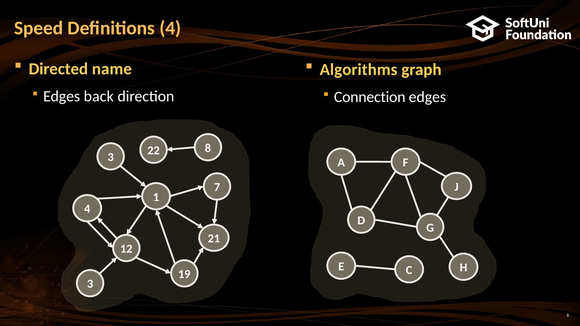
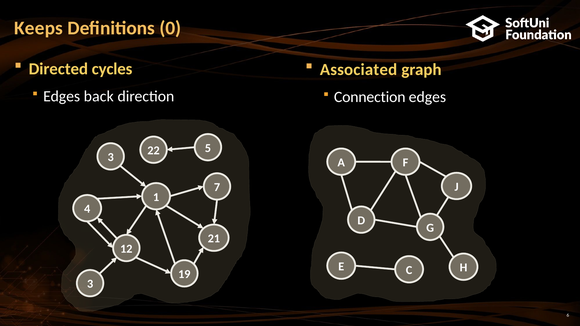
Speed: Speed -> Keeps
Definitions 4: 4 -> 0
name: name -> cycles
Algorithms: Algorithms -> Associated
8: 8 -> 5
